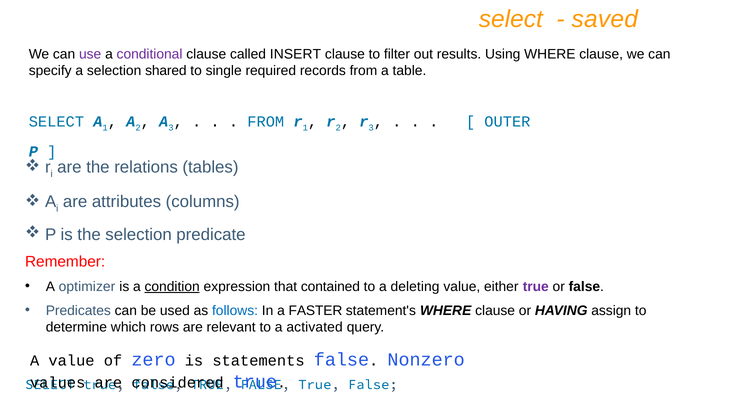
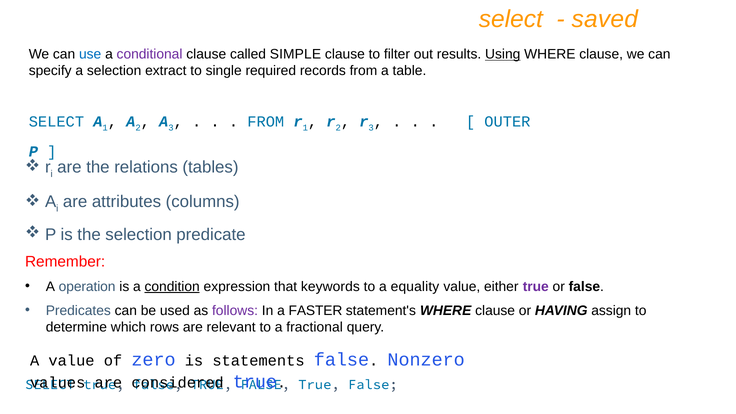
use colour: purple -> blue
INSERT: INSERT -> SIMPLE
Using underline: none -> present
shared: shared -> extract
optimizer: optimizer -> operation
contained: contained -> keywords
deleting: deleting -> equality
follows colour: blue -> purple
activated: activated -> fractional
